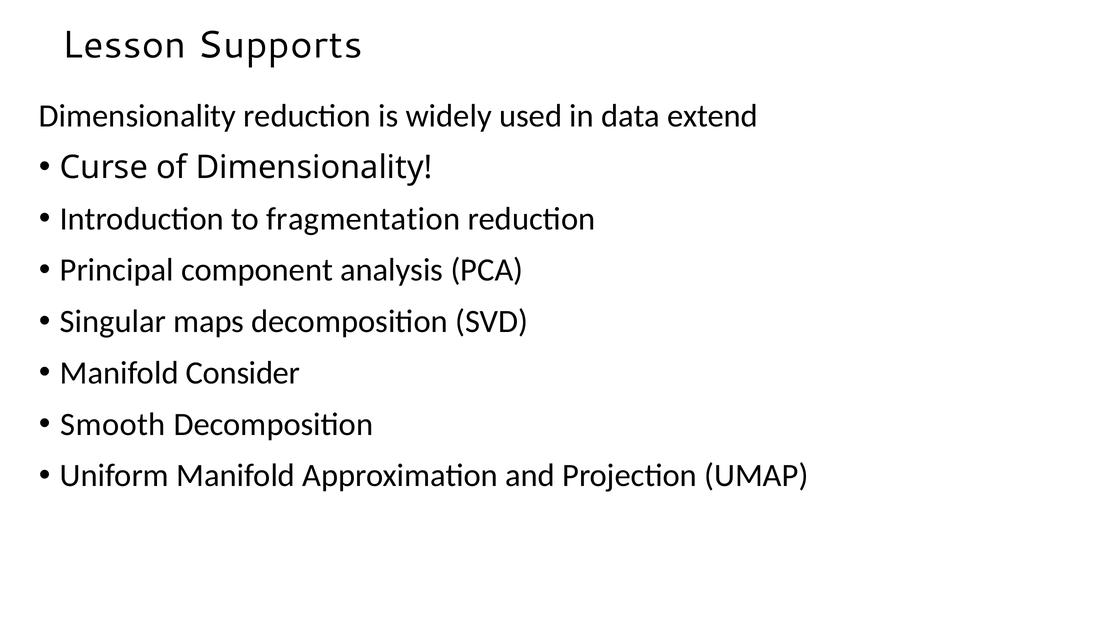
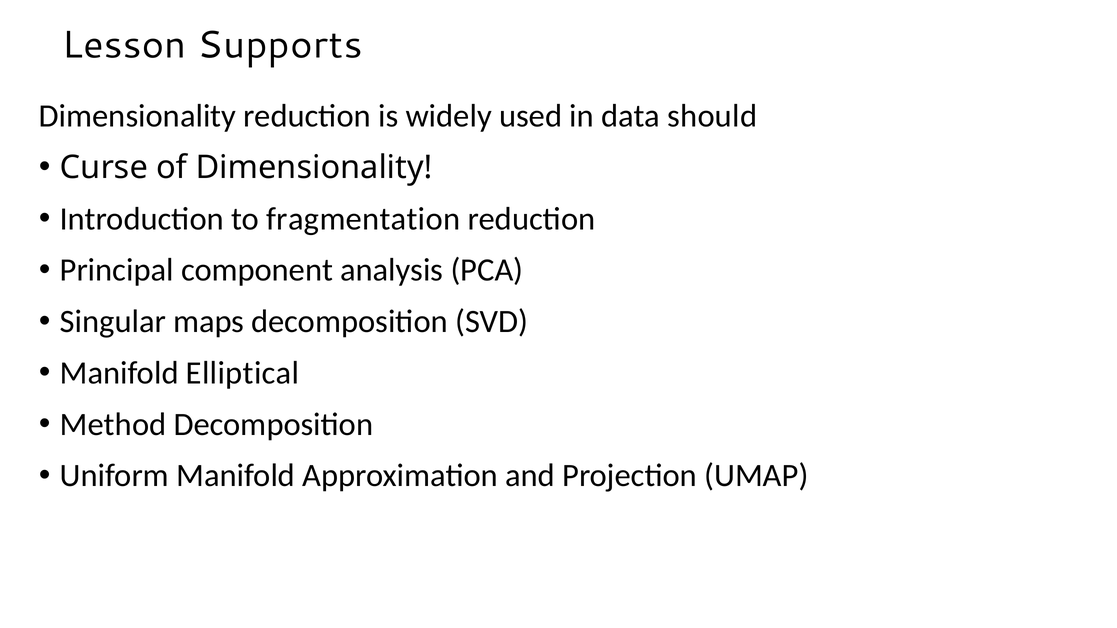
extend: extend -> should
Consider: Consider -> Elliptical
Smooth: Smooth -> Method
